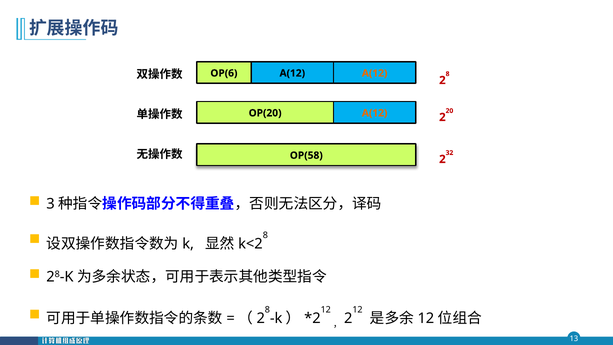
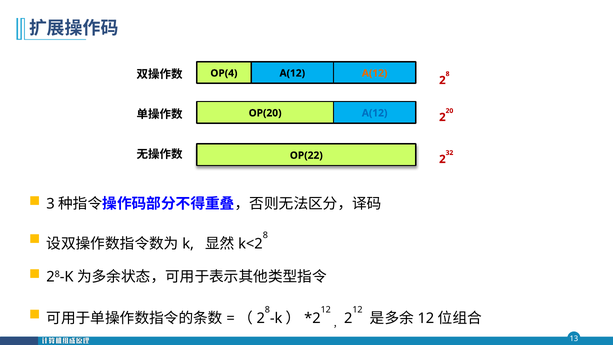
OP(6: OP(6 -> OP(4
A(12 at (375, 113) colour: orange -> blue
OP(58: OP(58 -> OP(22
